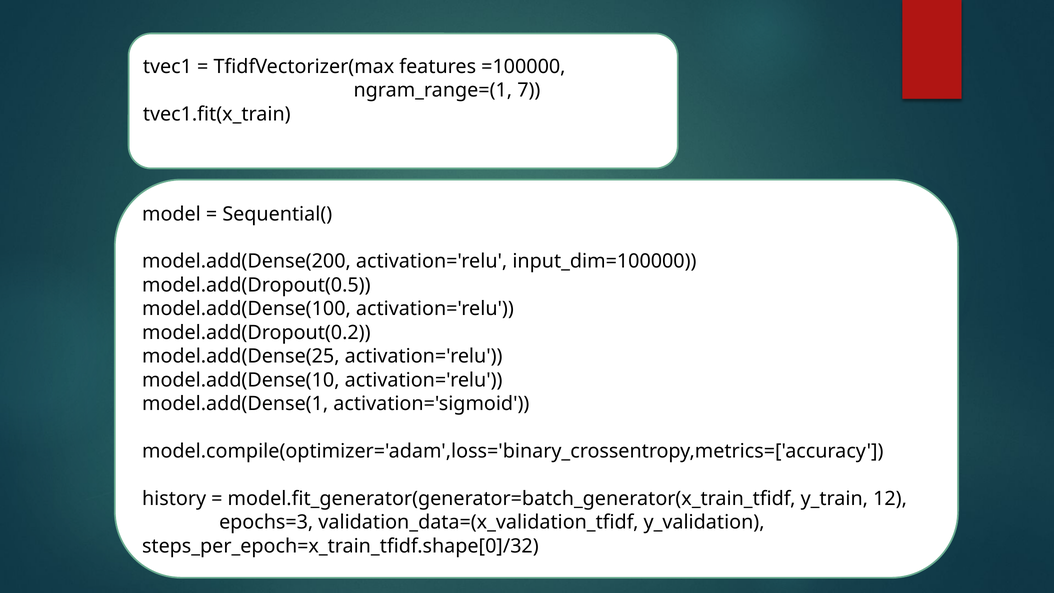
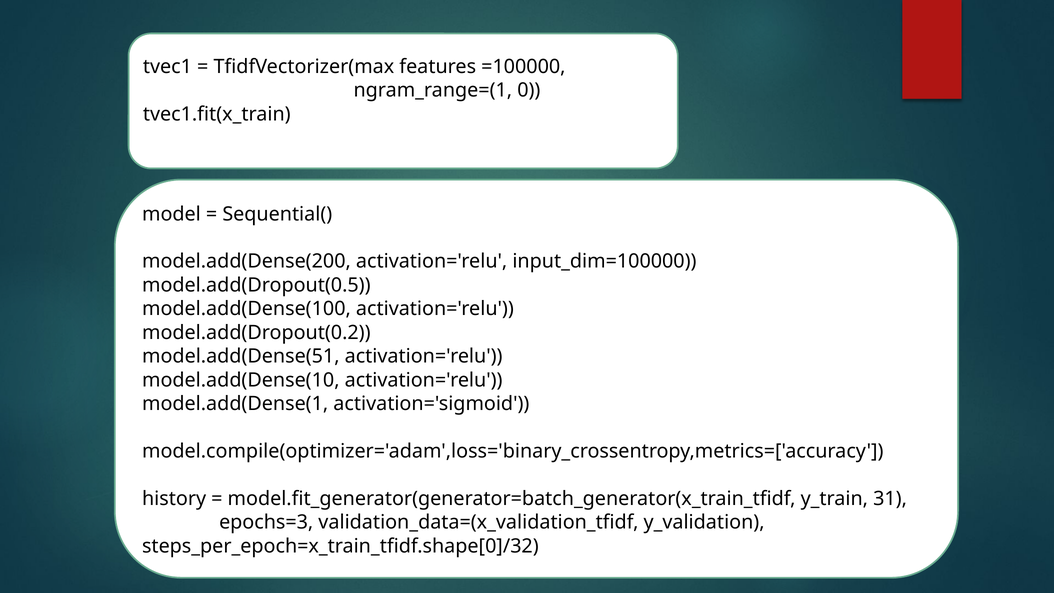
7: 7 -> 0
model.add(Dense(25: model.add(Dense(25 -> model.add(Dense(51
12: 12 -> 31
